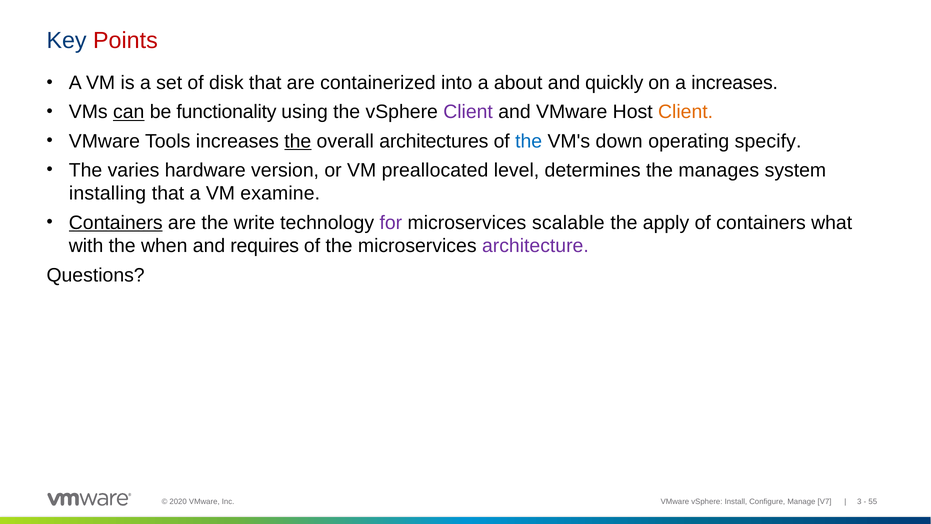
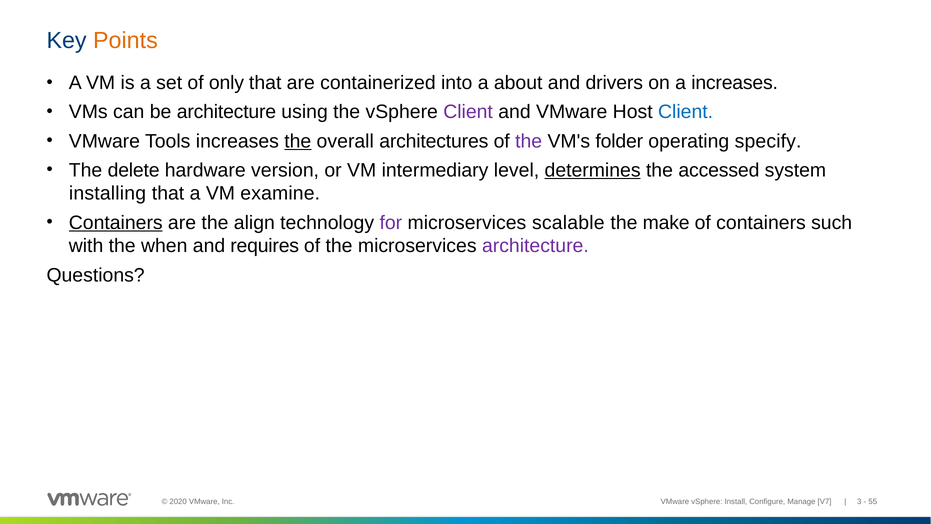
Points colour: red -> orange
disk: disk -> only
quickly: quickly -> drivers
can underline: present -> none
be functionality: functionality -> architecture
Client at (686, 112) colour: orange -> blue
the at (529, 141) colour: blue -> purple
down: down -> folder
varies: varies -> delete
preallocated: preallocated -> intermediary
determines underline: none -> present
manages: manages -> accessed
write: write -> align
apply: apply -> make
what: what -> such
